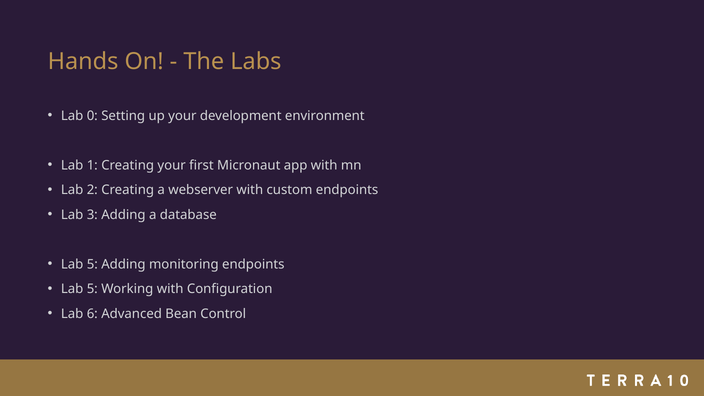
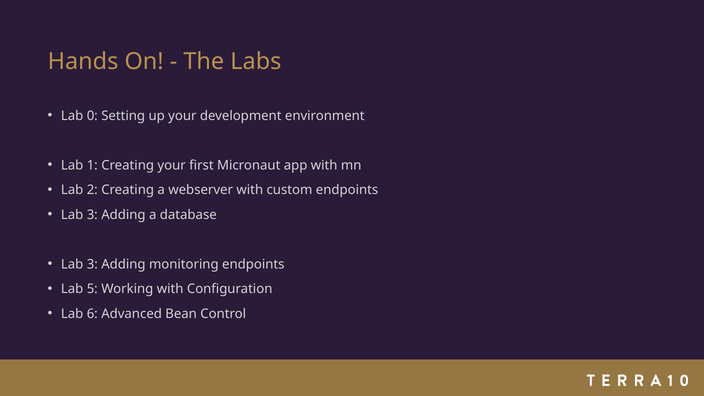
5 at (92, 264): 5 -> 3
